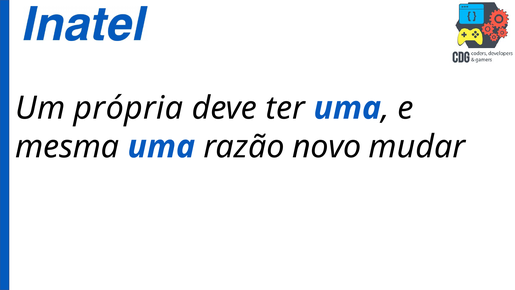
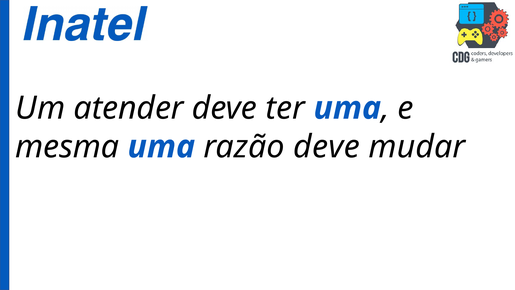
própria: própria -> atender
razão novo: novo -> deve
